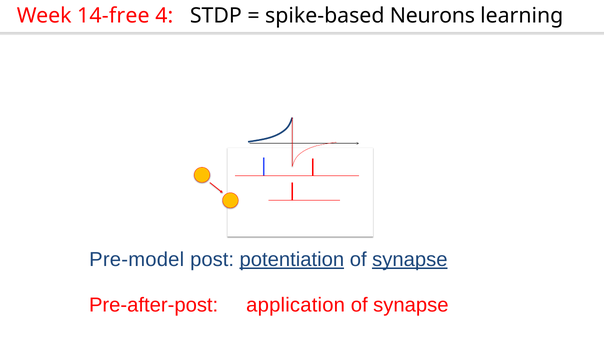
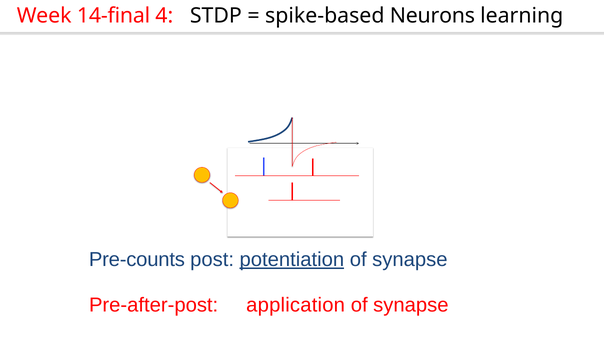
14-free: 14-free -> 14-final
Pre-model: Pre-model -> Pre-counts
synapse at (410, 260) underline: present -> none
